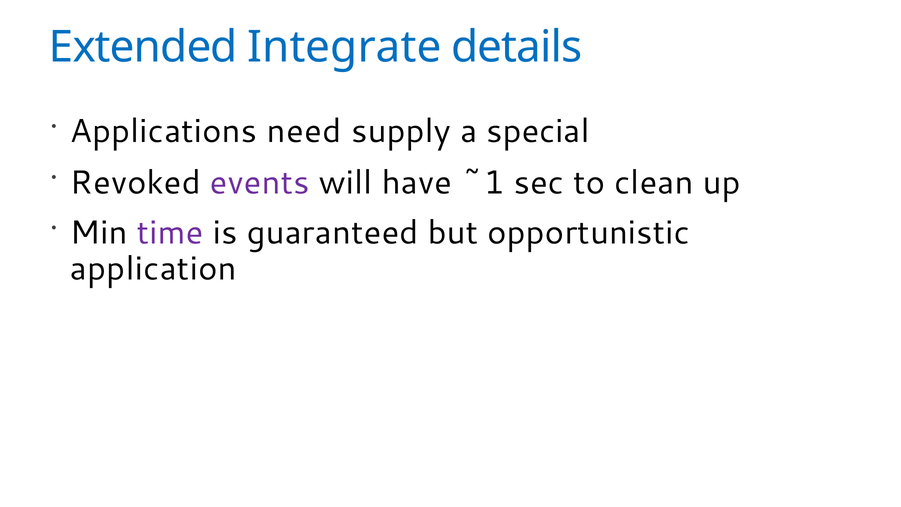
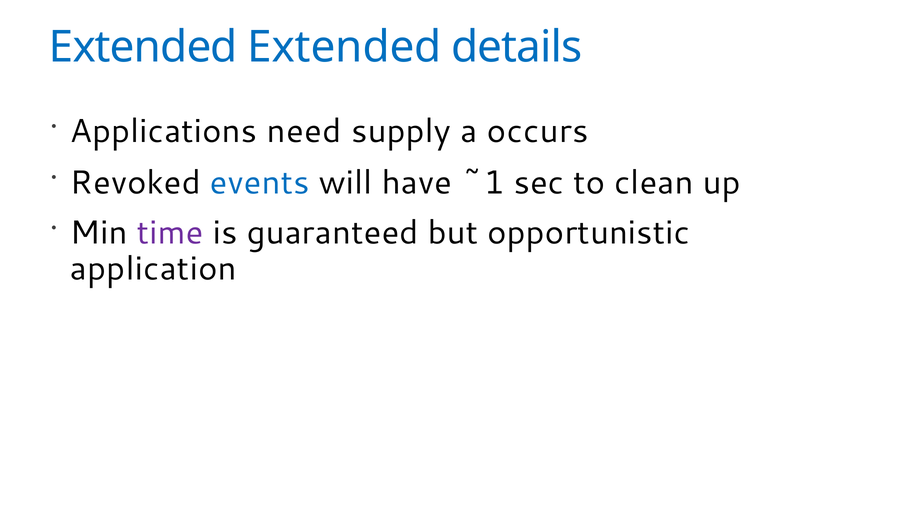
Extended Integrate: Integrate -> Extended
special: special -> occurs
events colour: purple -> blue
